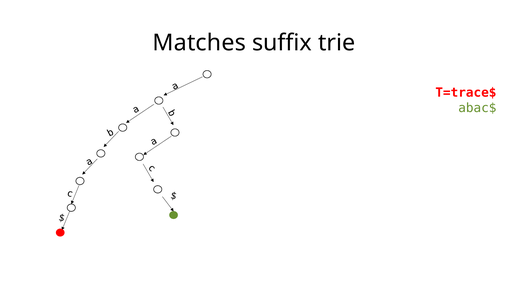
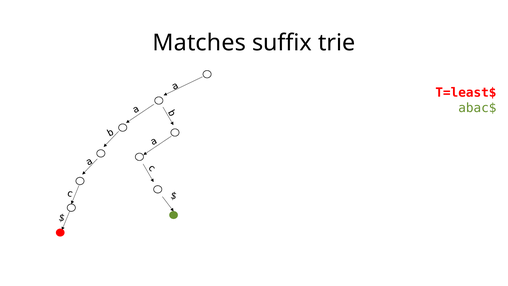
T=trace$: T=trace$ -> T=least$
